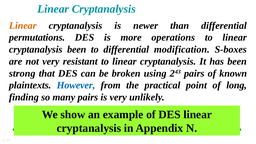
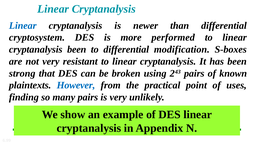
Linear at (23, 26) colour: orange -> blue
permutations: permutations -> cryptosystem
operations: operations -> performed
long: long -> uses
